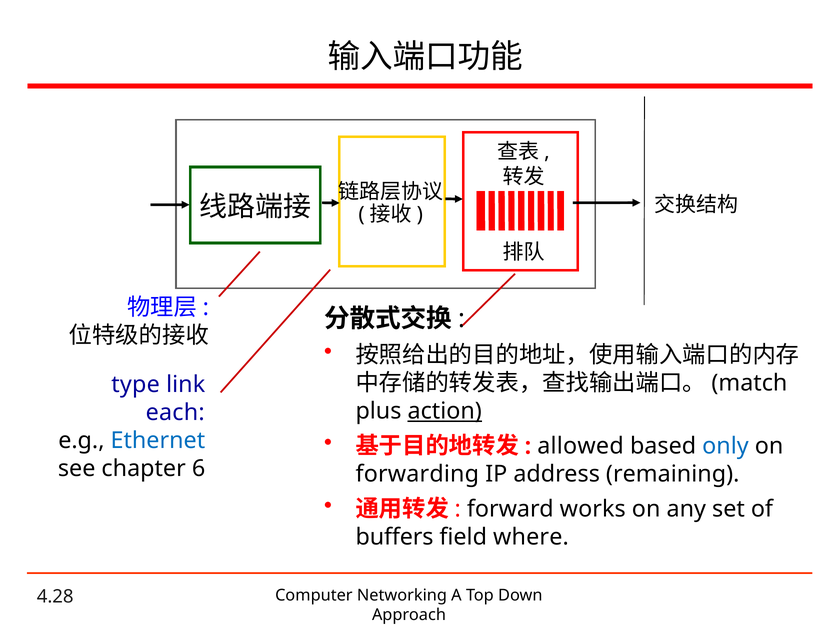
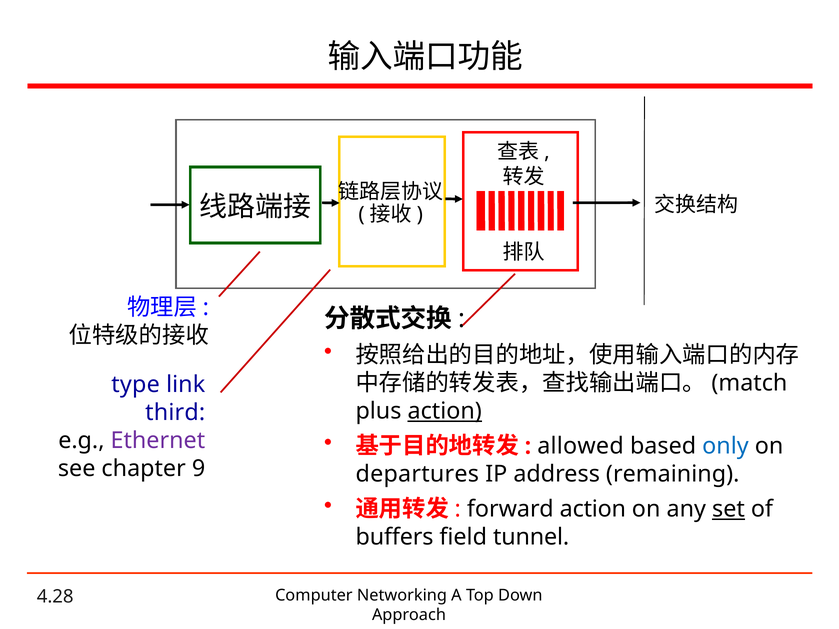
each: each -> third
Ethernet colour: blue -> purple
6: 6 -> 9
forwarding: forwarding -> departures
forward works: works -> action
set underline: none -> present
where: where -> tunnel
